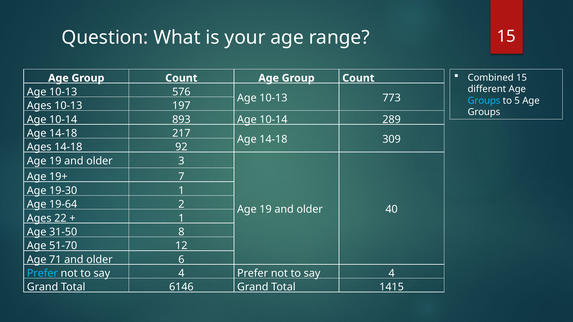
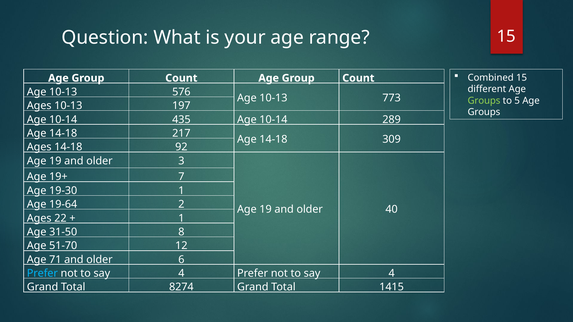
Groups at (484, 101) colour: light blue -> light green
893: 893 -> 435
6146: 6146 -> 8274
